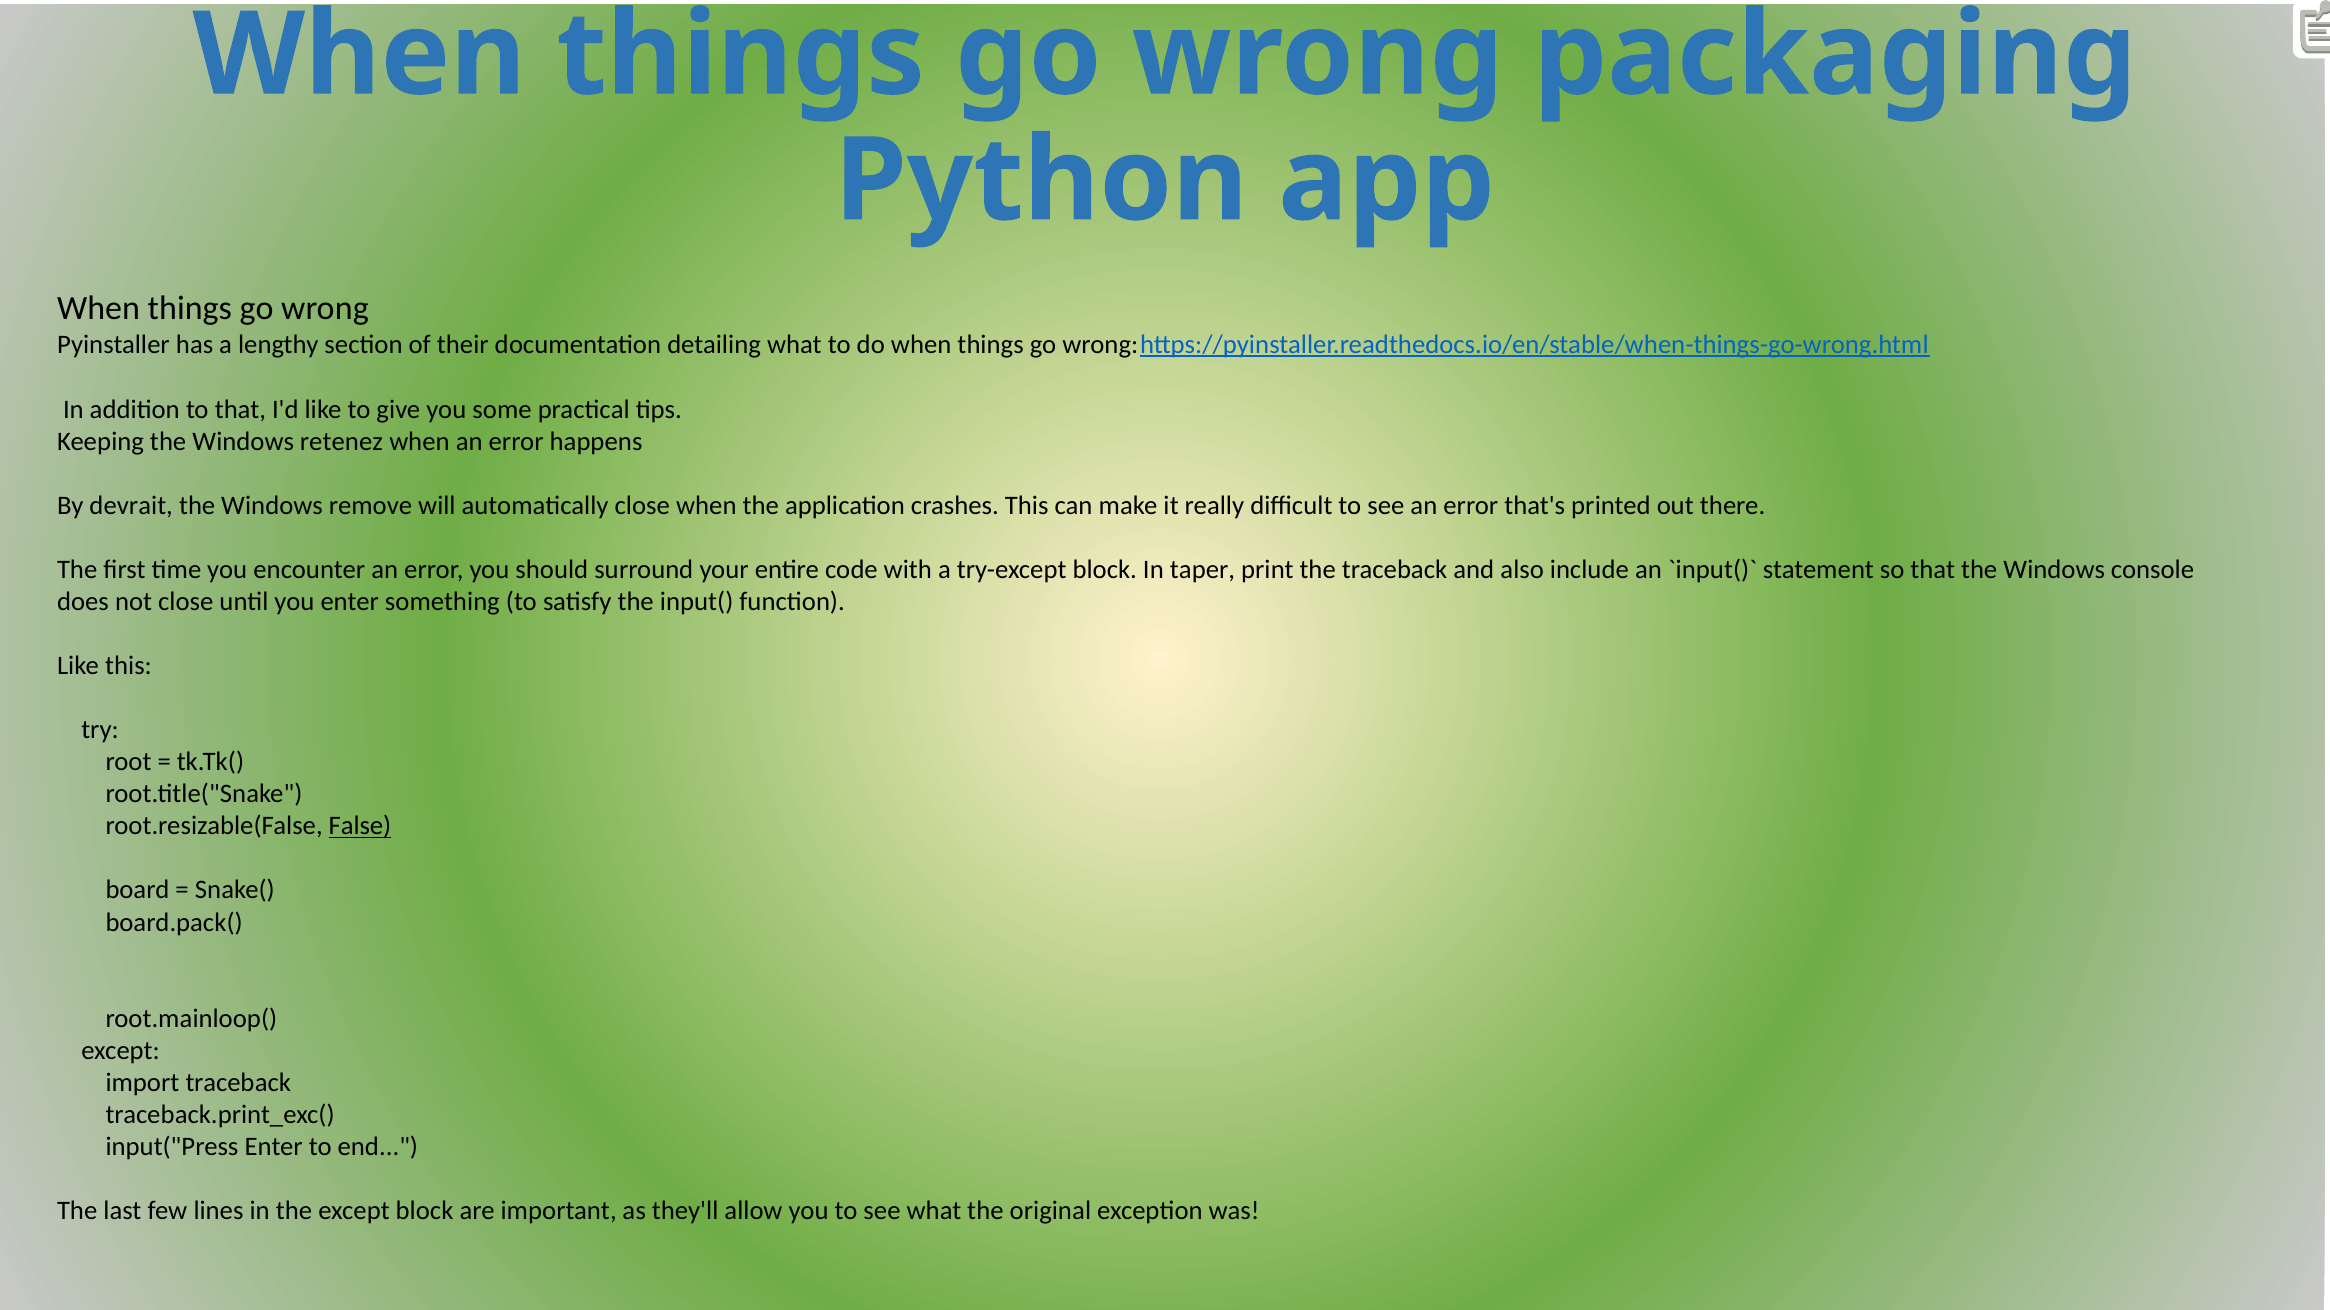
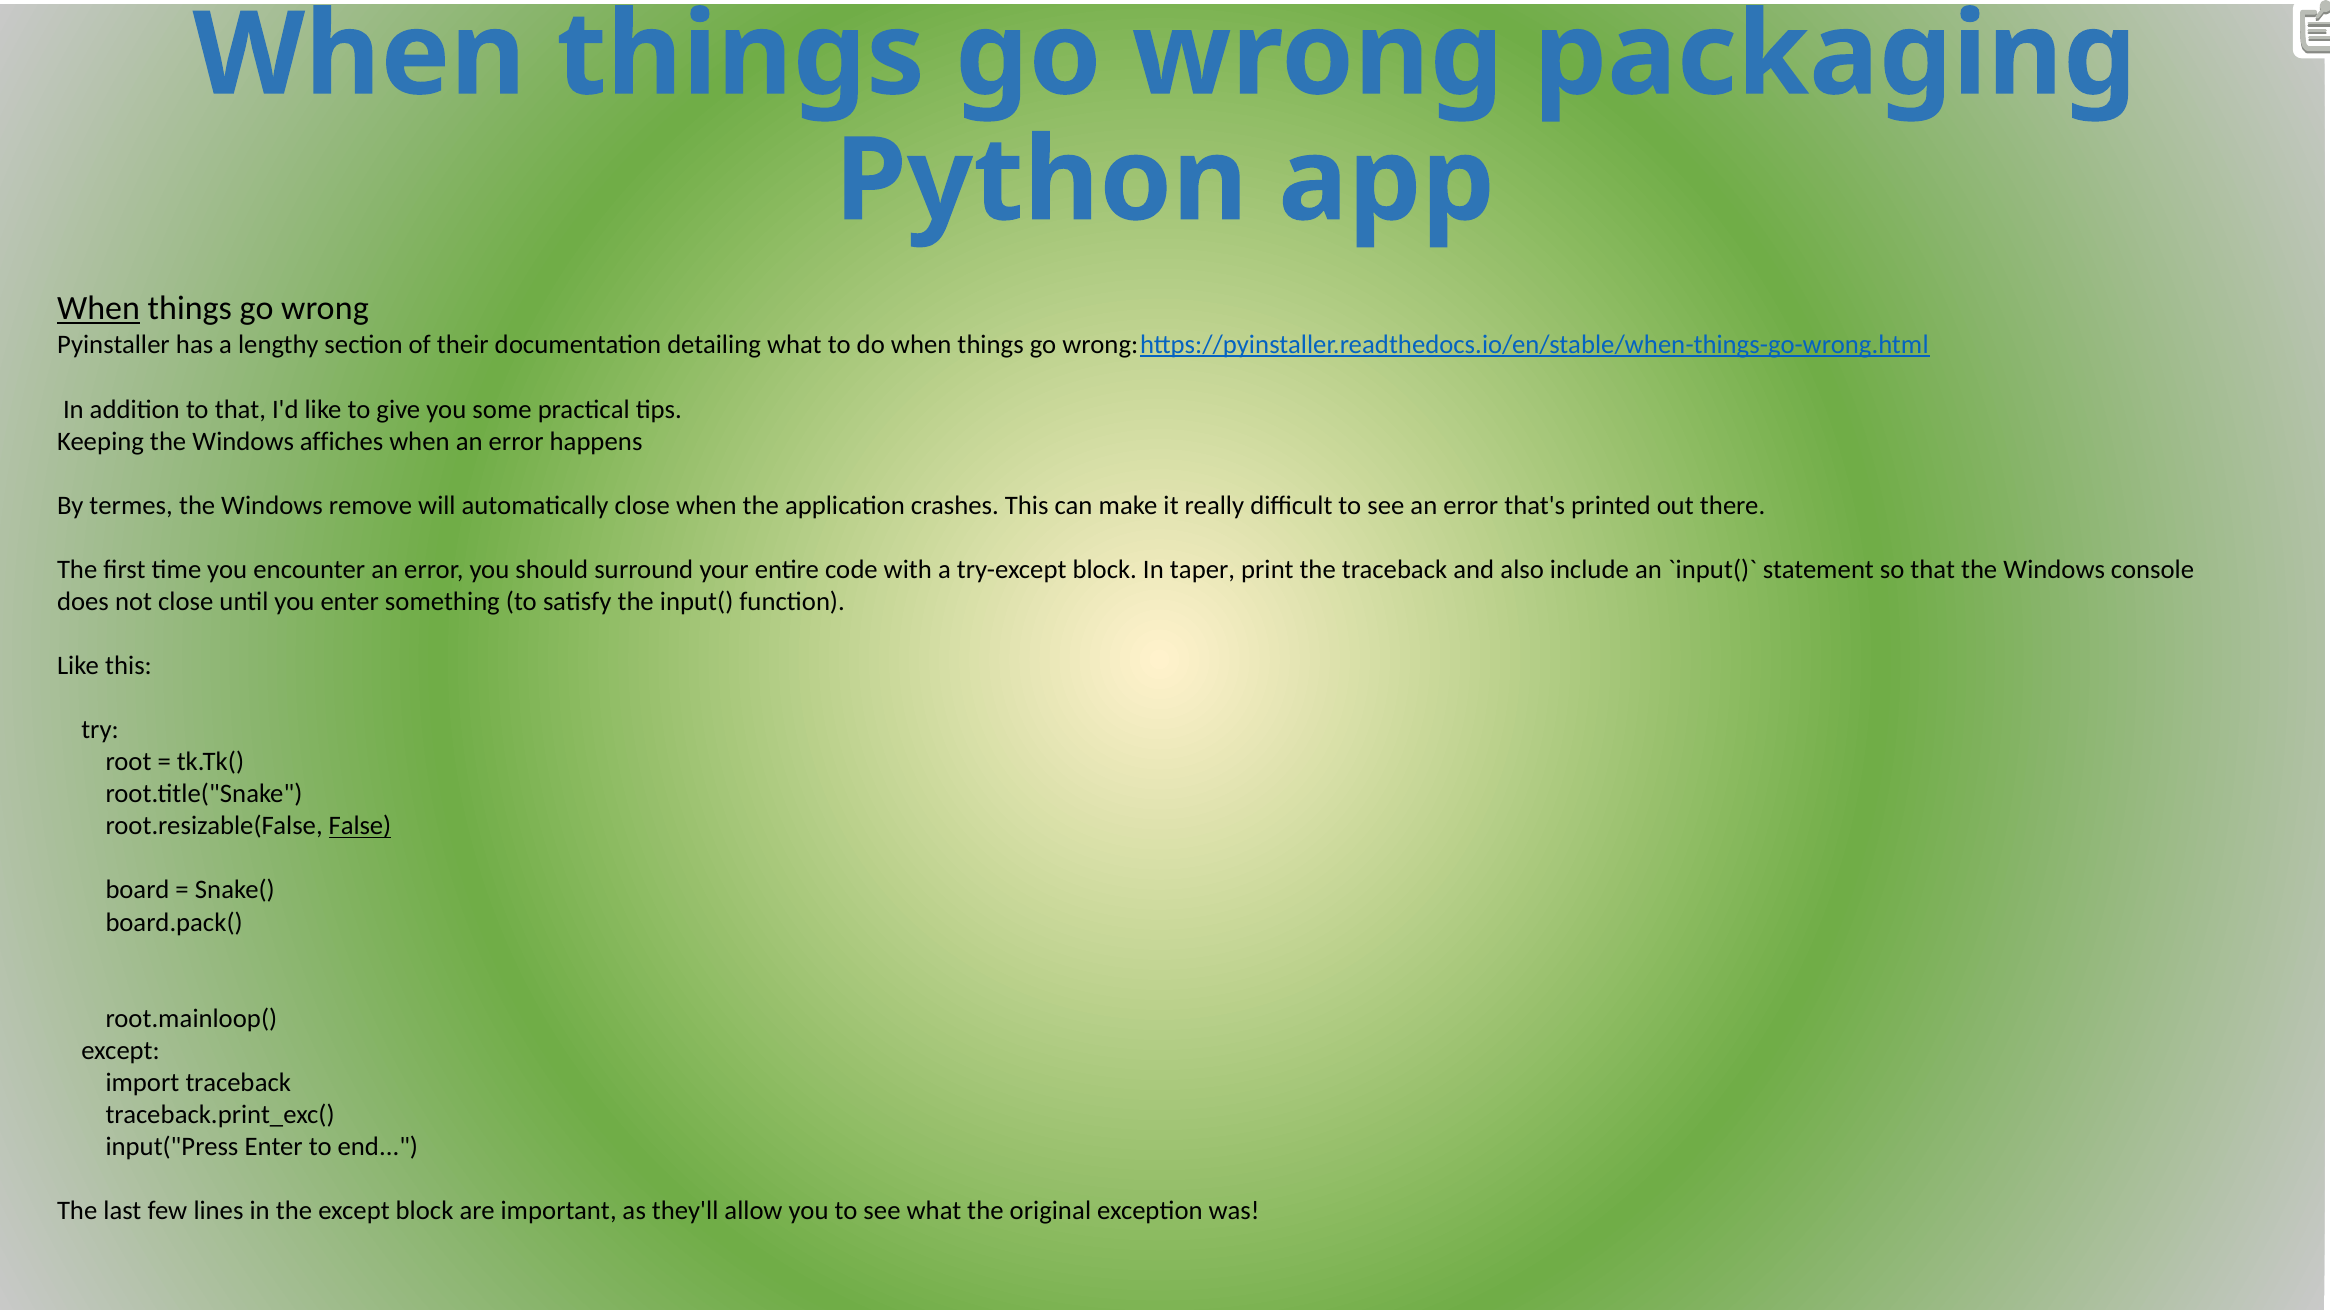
When at (99, 309) underline: none -> present
retenez: retenez -> affiches
devrait: devrait -> termes
